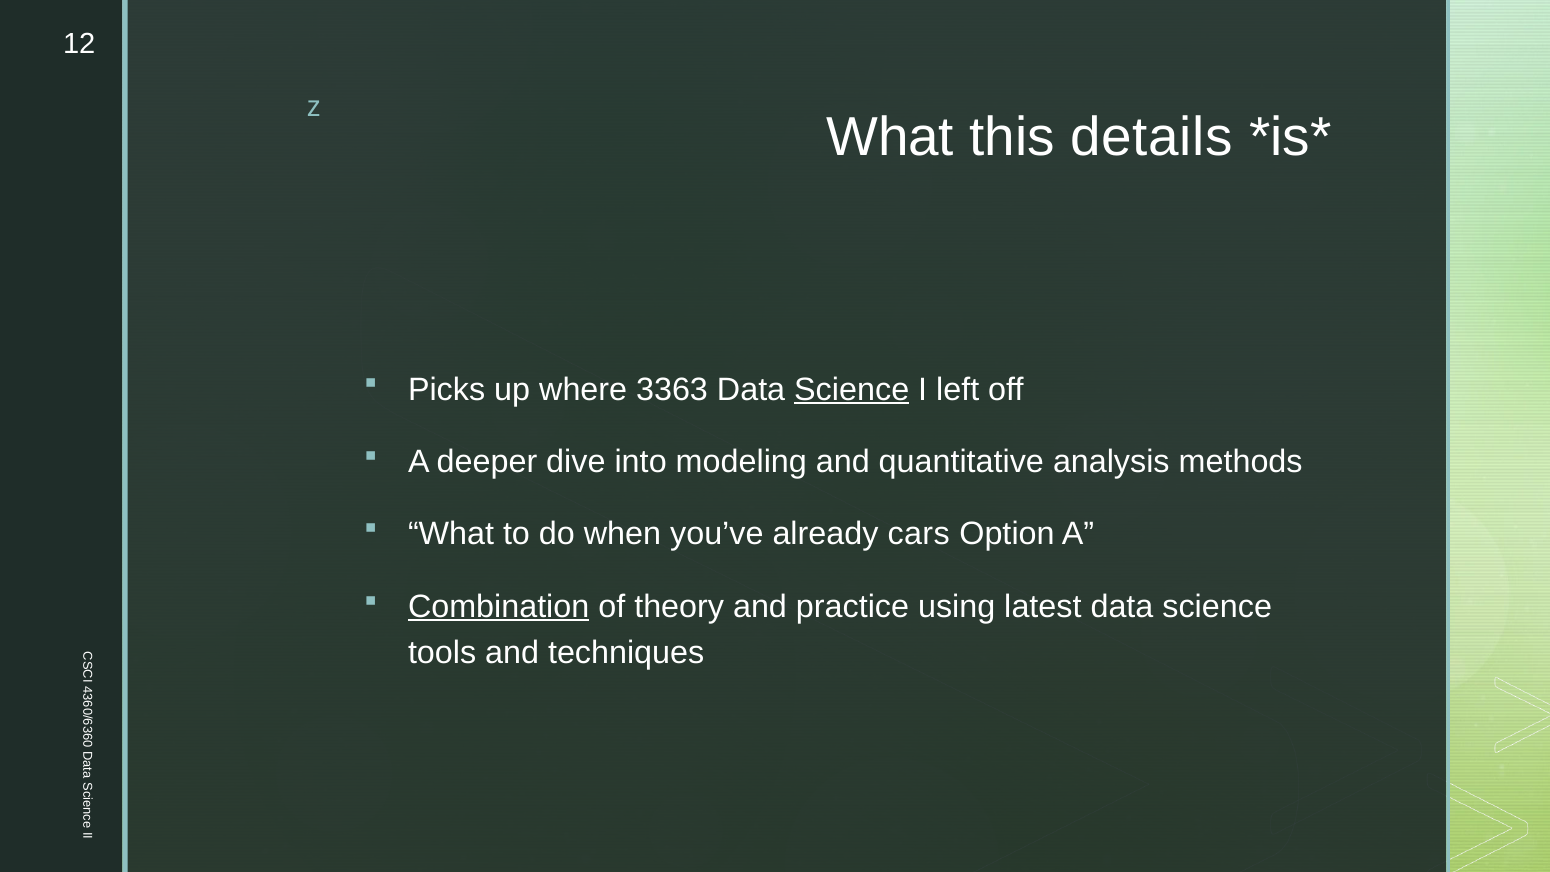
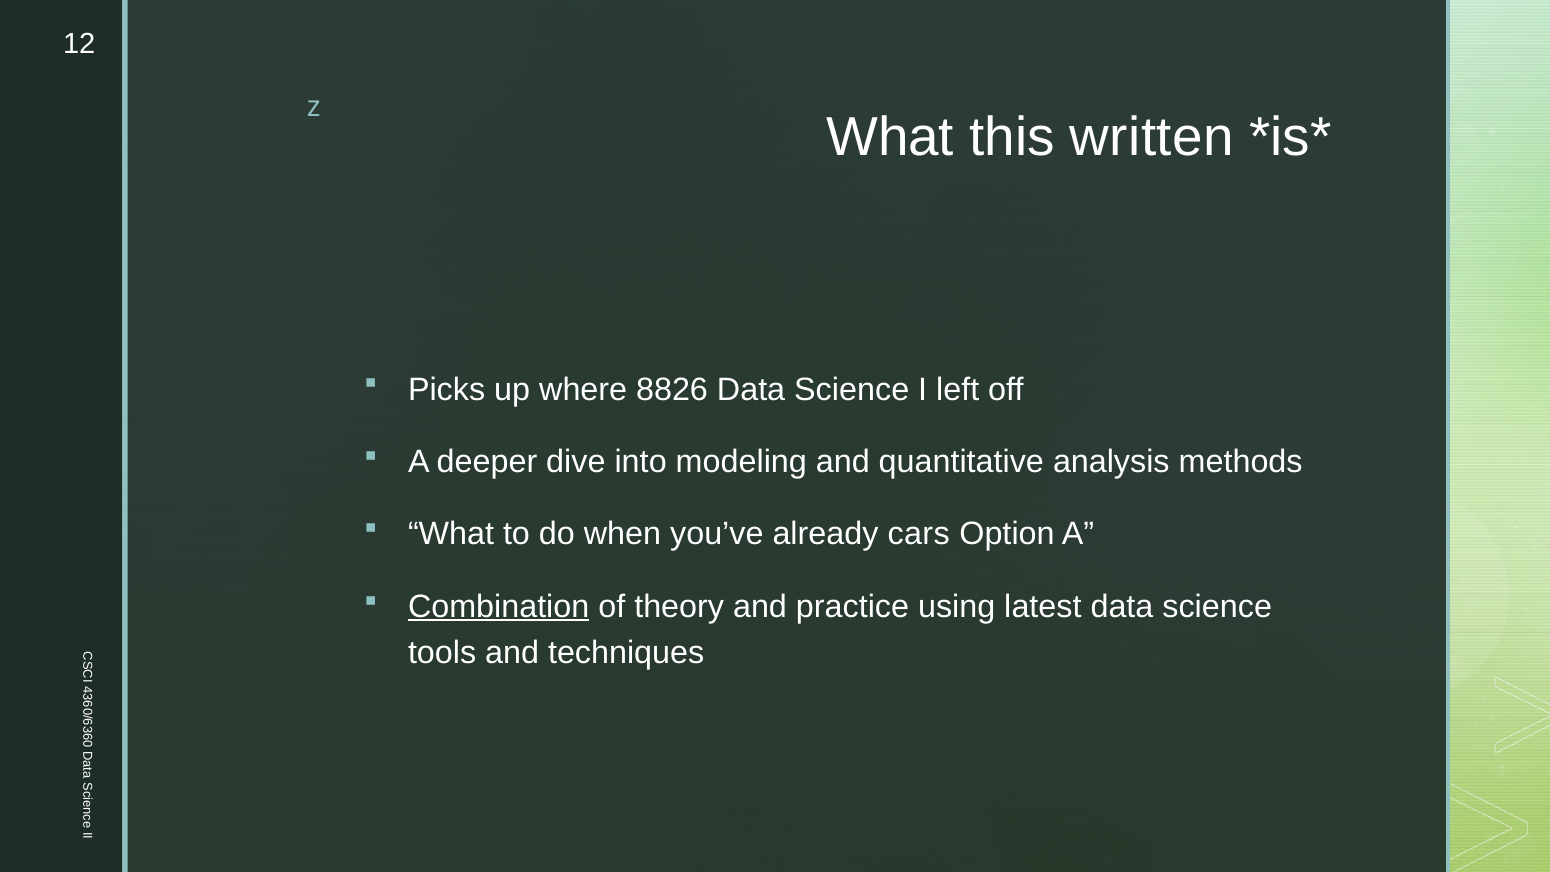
details: details -> written
3363: 3363 -> 8826
Science at (852, 389) underline: present -> none
